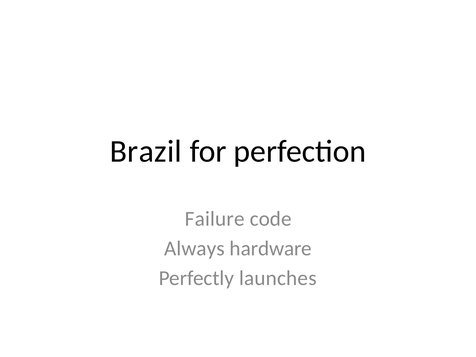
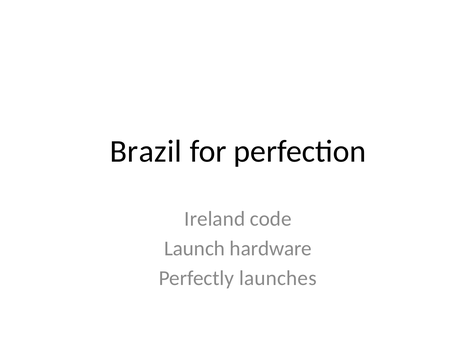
Failure: Failure -> Ireland
Always: Always -> Launch
